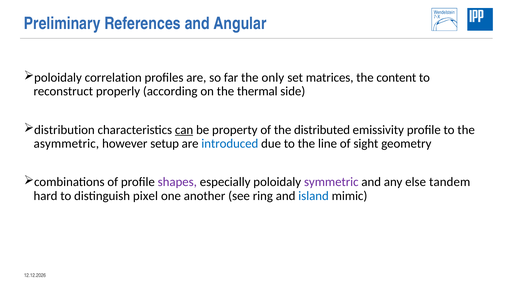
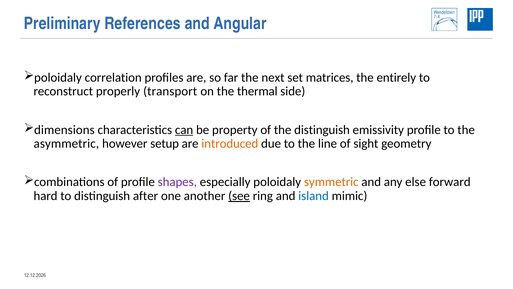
only: only -> next
content: content -> entirely
according: according -> transport
distribution: distribution -> dimensions
the distributed: distributed -> distinguish
introduced colour: blue -> orange
symmetric colour: purple -> orange
tandem: tandem -> forward
pixel: pixel -> after
see underline: none -> present
